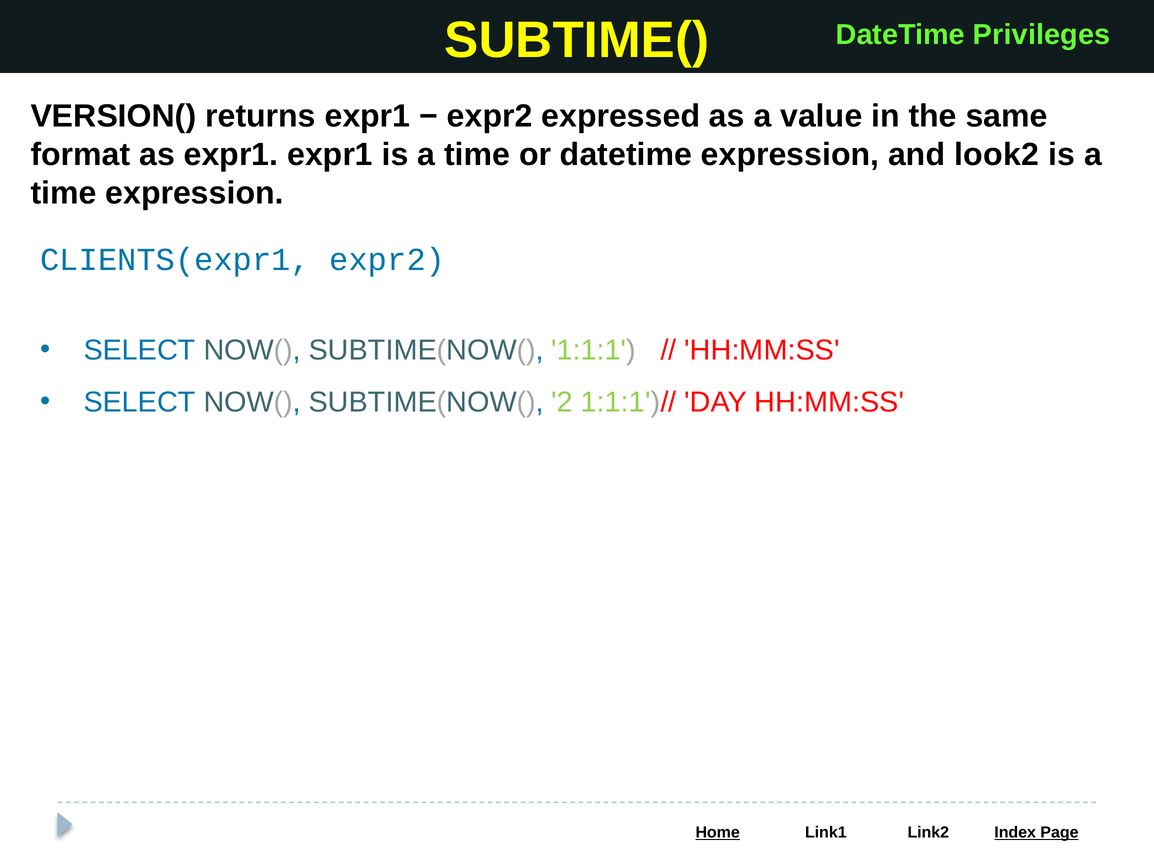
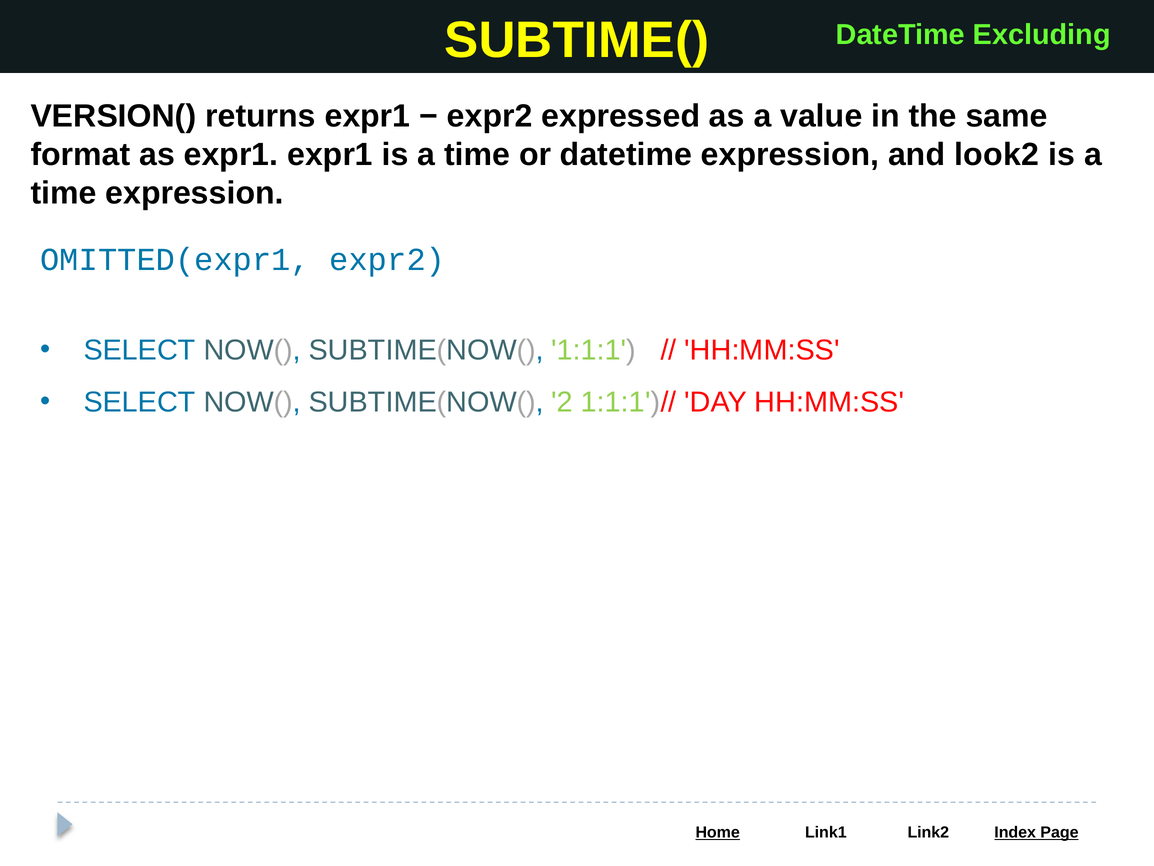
Privileges: Privileges -> Excluding
CLIENTS(expr1: CLIENTS(expr1 -> OMITTED(expr1
